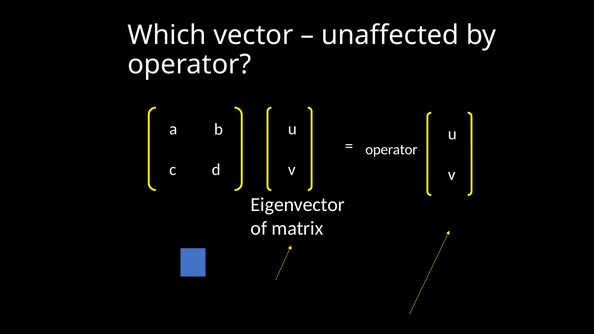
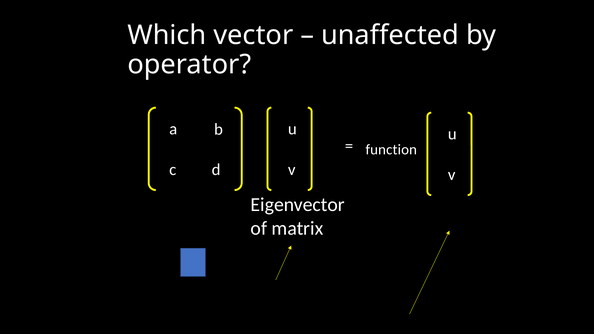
operator at (391, 150): operator -> function
